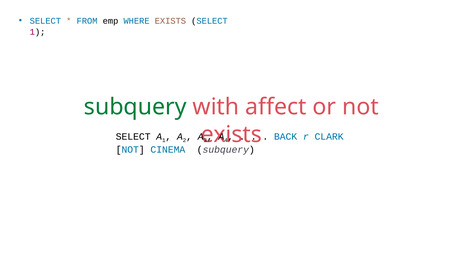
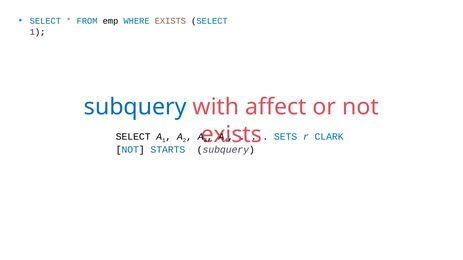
subquery at (135, 107) colour: green -> blue
BACK: BACK -> SETS
CINEMA: CINEMA -> STARTS
